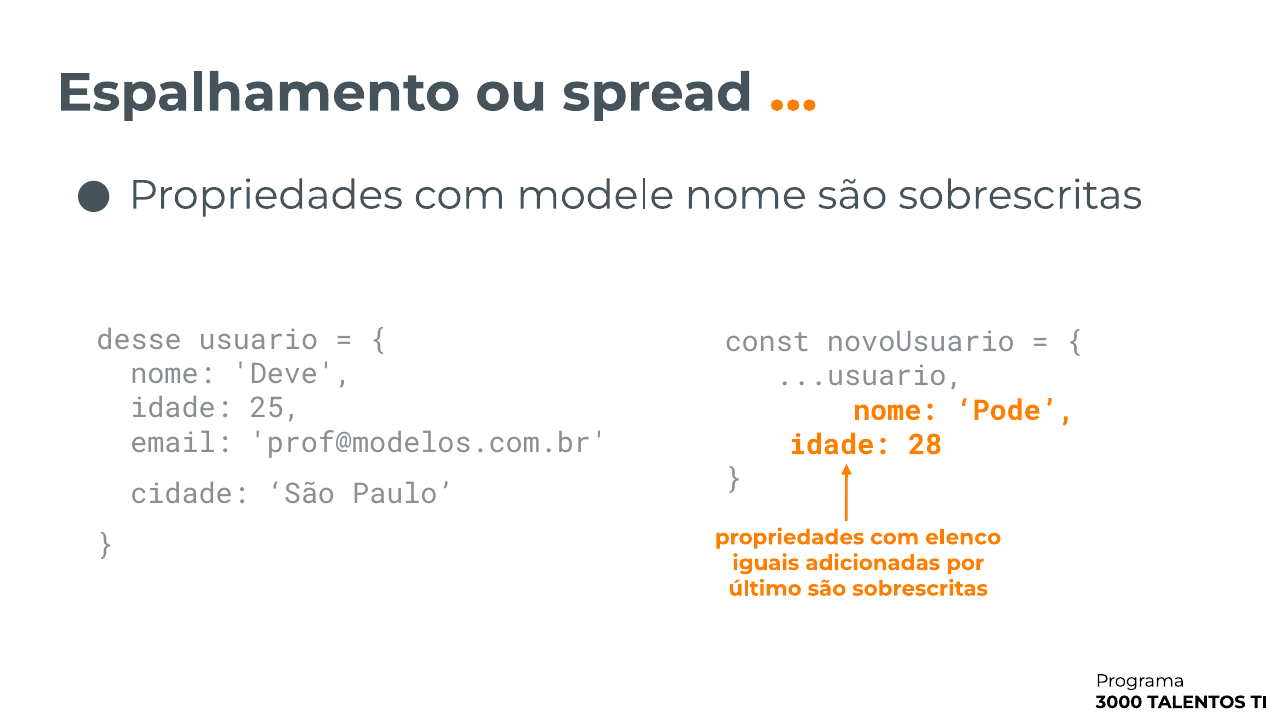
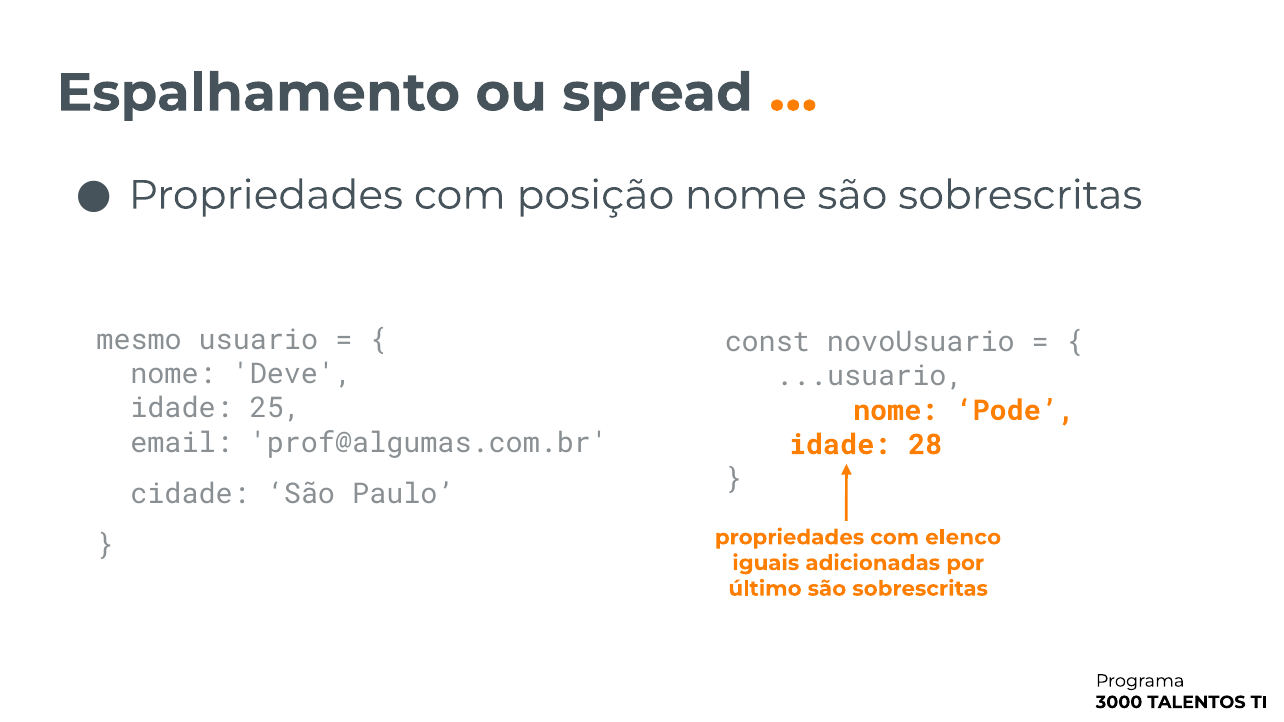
modele: modele -> posição
desse: desse -> mesmo
prof@modelos.com.br: prof@modelos.com.br -> prof@algumas.com.br
